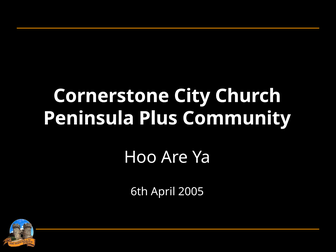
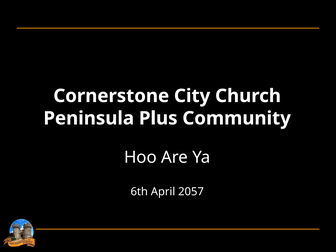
2005: 2005 -> 2057
